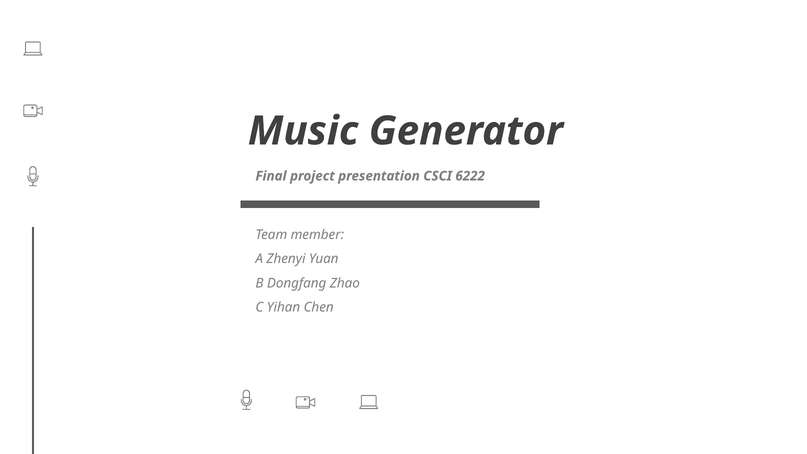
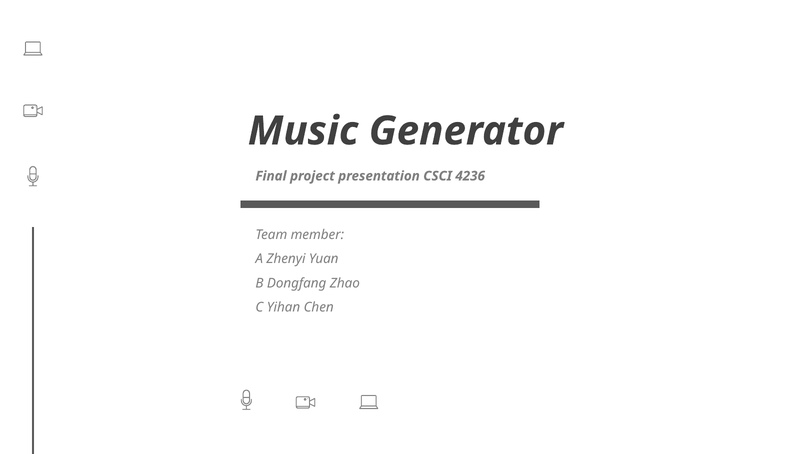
6222: 6222 -> 4236
